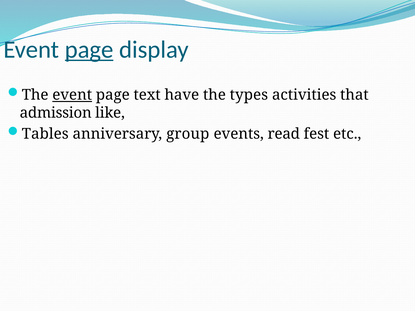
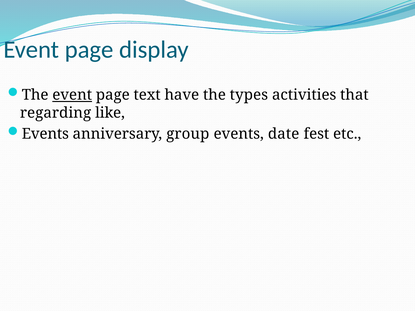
page at (89, 50) underline: present -> none
admission: admission -> regarding
Tables at (45, 134): Tables -> Events
read: read -> date
